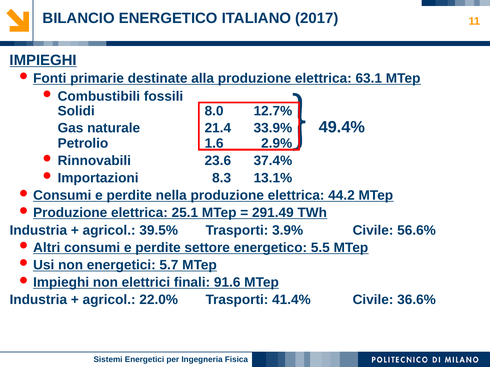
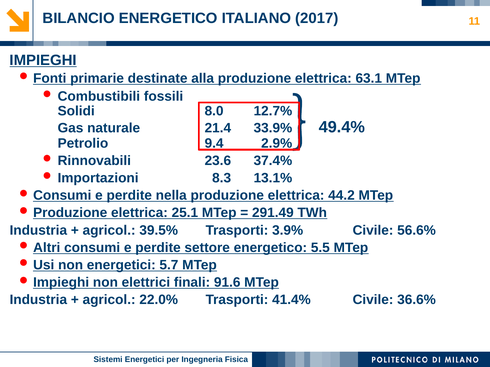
1.6: 1.6 -> 9.4
